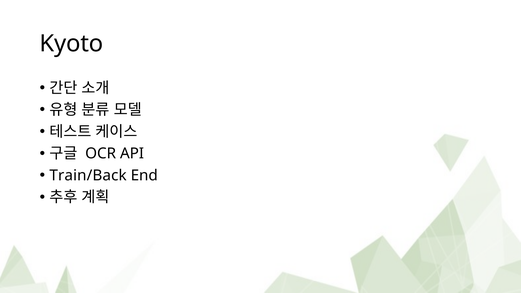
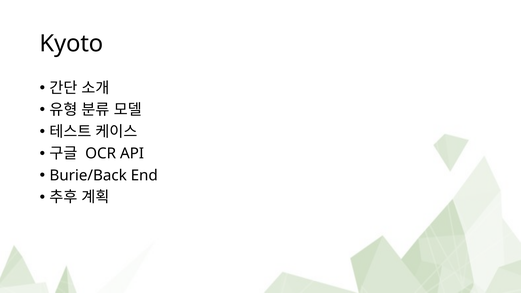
Train/Back: Train/Back -> Burie/Back
